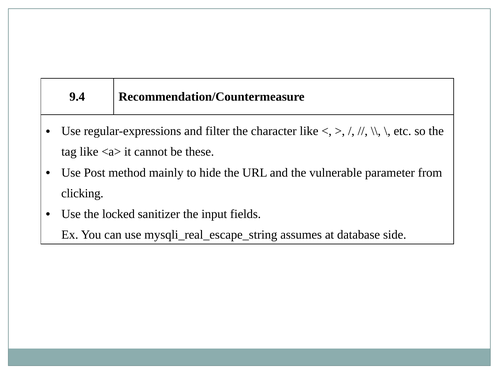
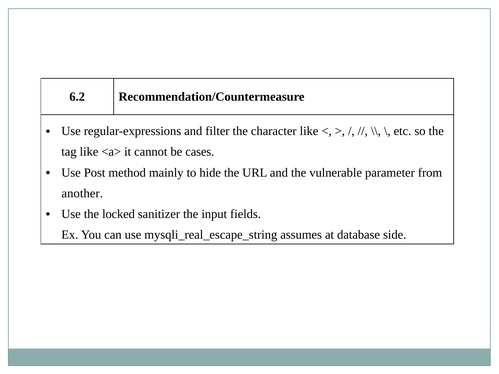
9.4: 9.4 -> 6.2
these: these -> cases
clicking: clicking -> another
